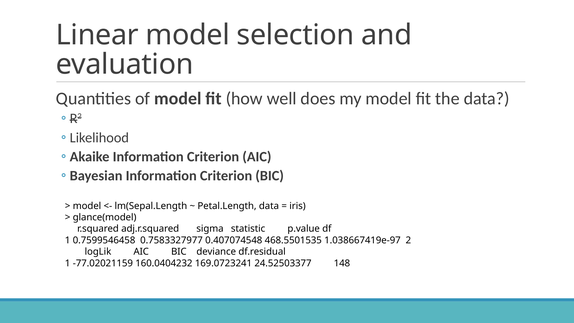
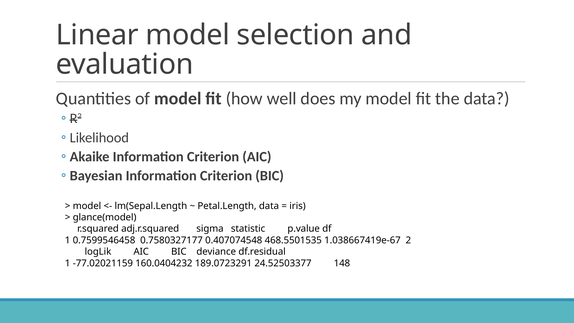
0.7583327977: 0.7583327977 -> 0.7580327177
1.038667419e-97: 1.038667419e-97 -> 1.038667419e-67
169.0723241: 169.0723241 -> 189.0723291
